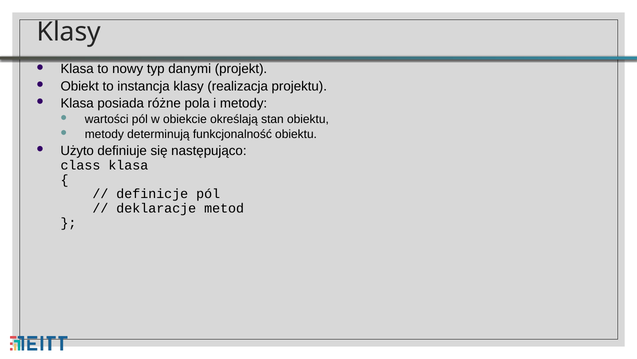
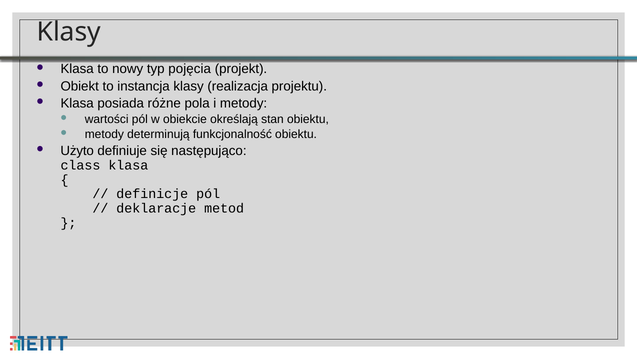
danymi: danymi -> pojęcia
